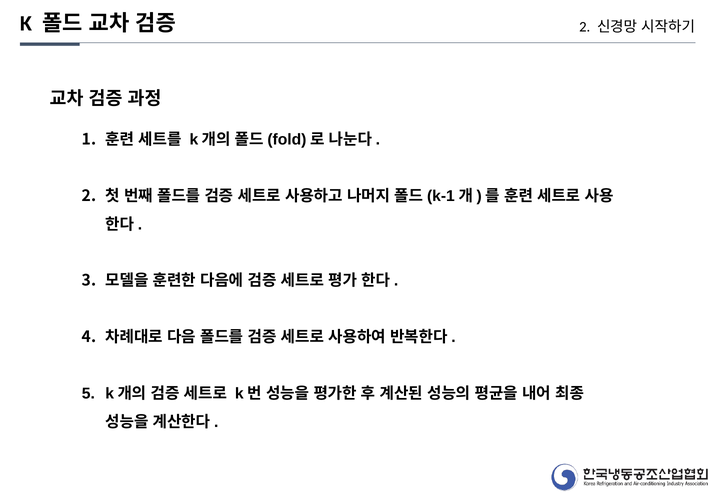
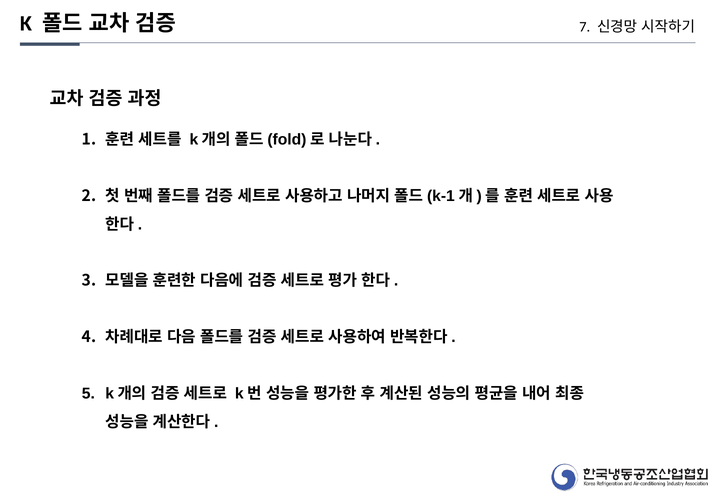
2 at (585, 27): 2 -> 7
